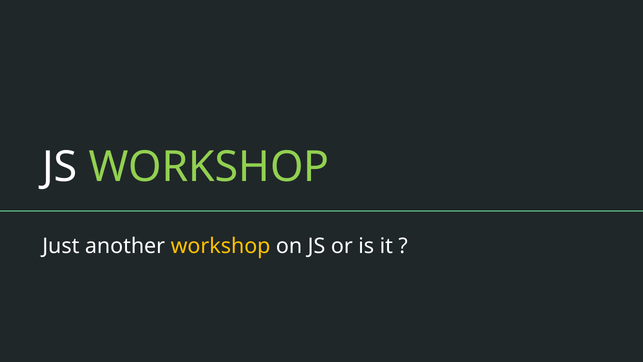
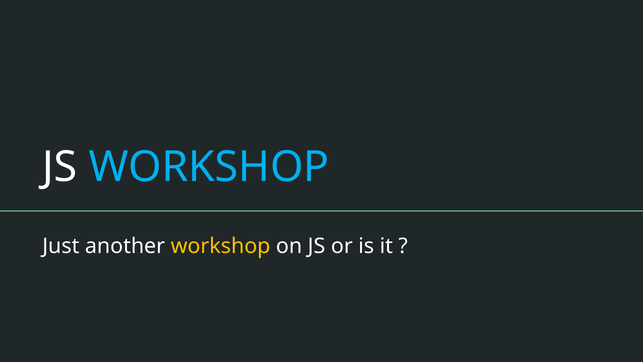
WORKSHOP at (209, 167) colour: light green -> light blue
